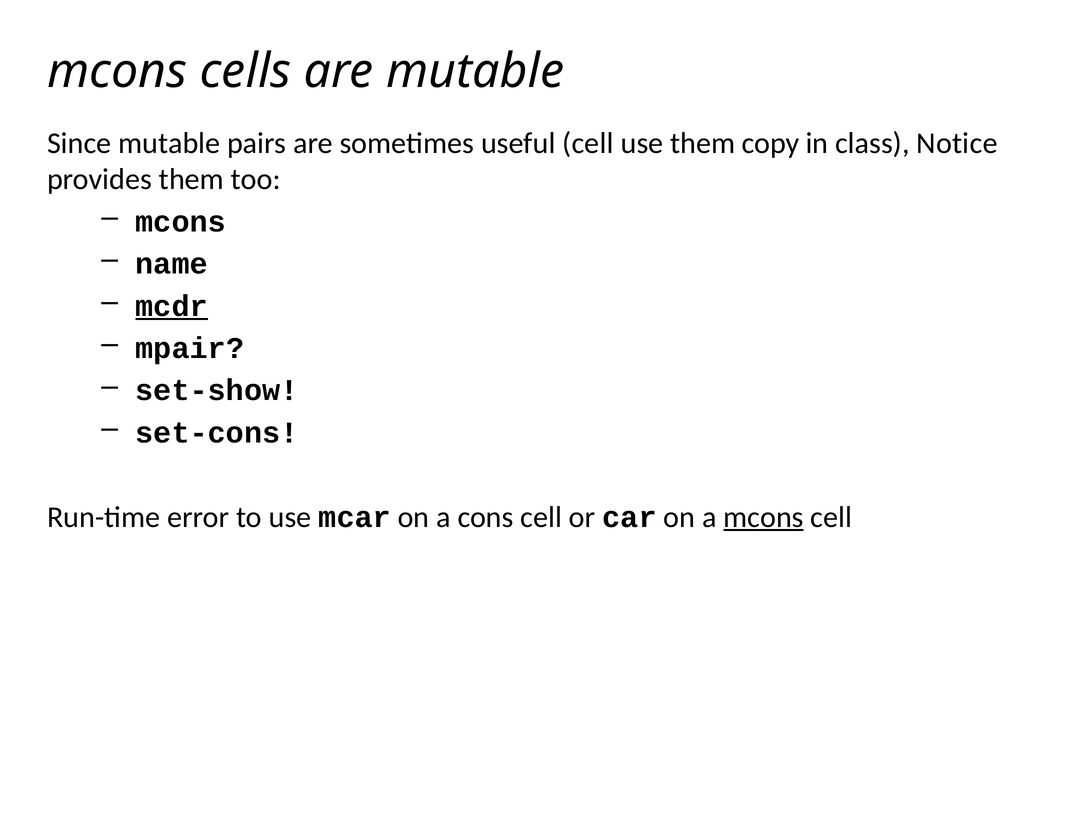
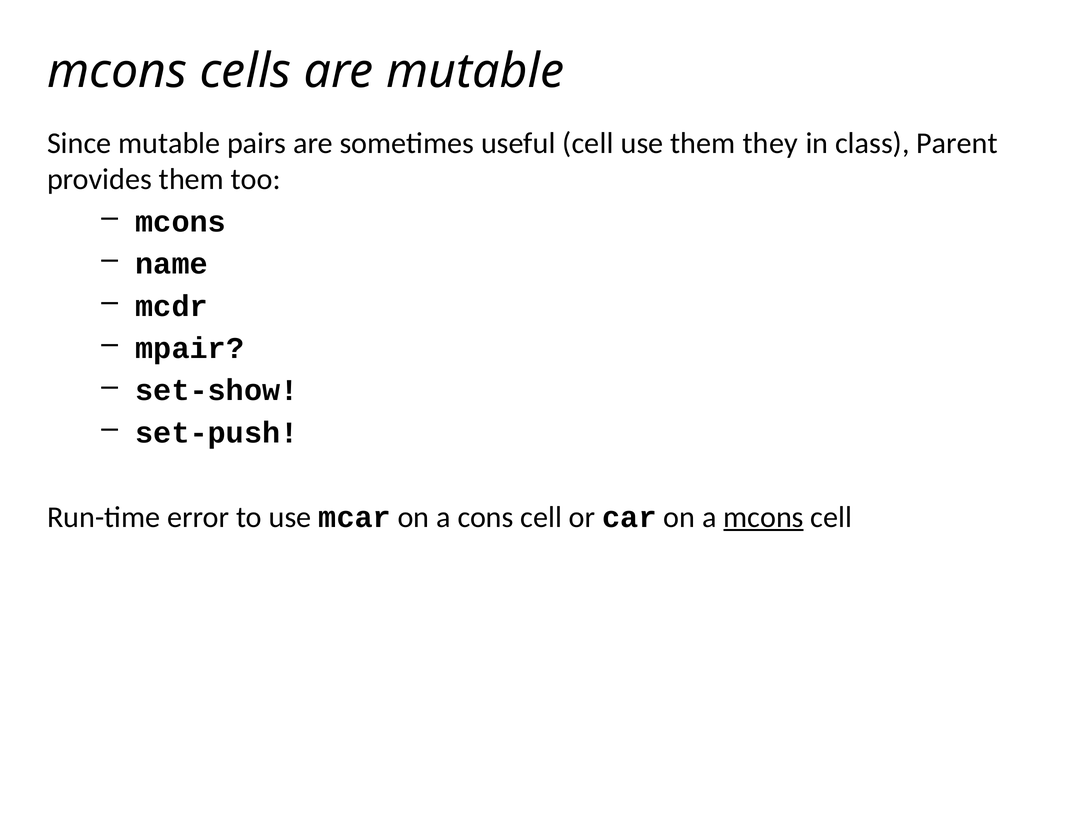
copy: copy -> they
Notice: Notice -> Parent
mcdr underline: present -> none
set-cons: set-cons -> set-push
